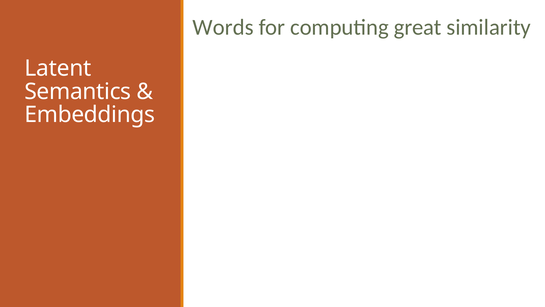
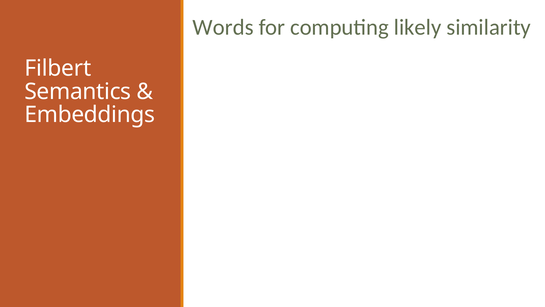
great: great -> likely
Latent: Latent -> Filbert
